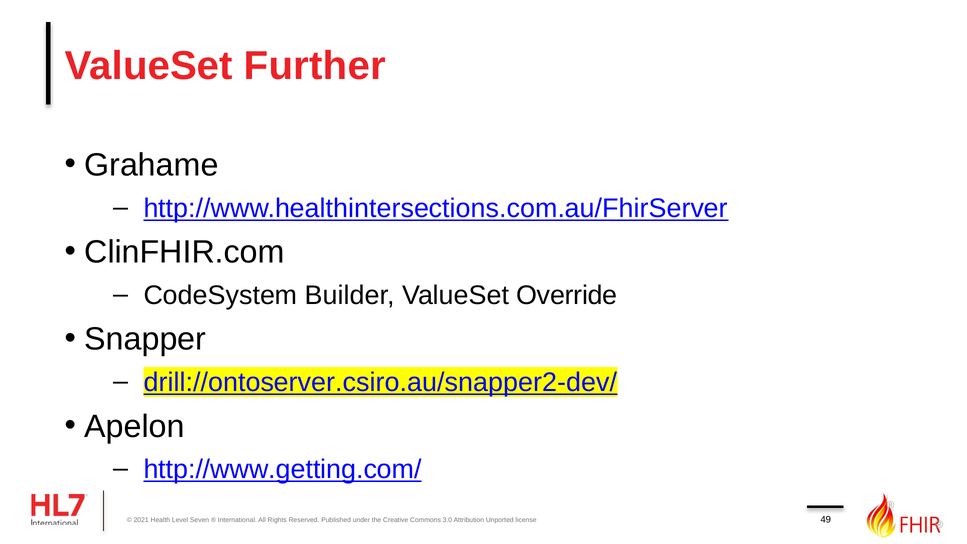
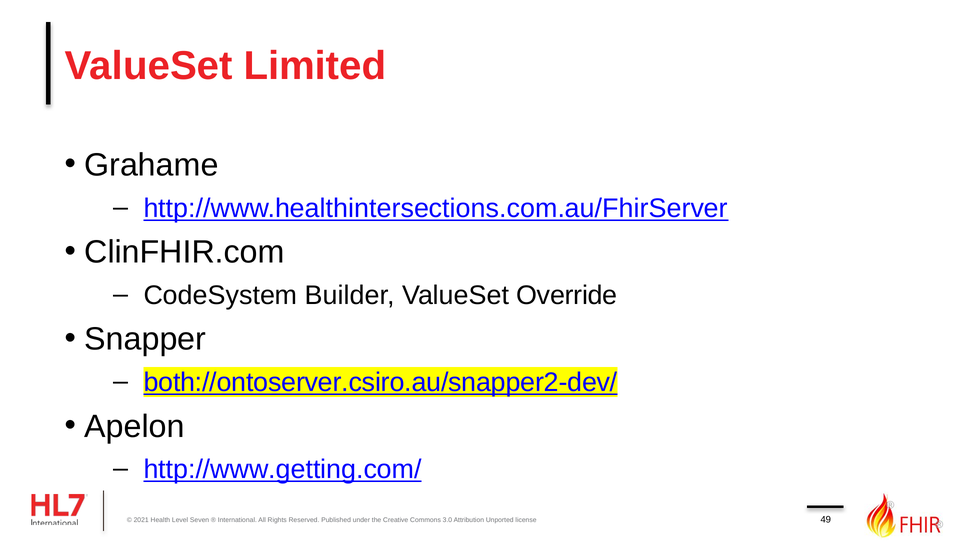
Further: Further -> Limited
drill://ontoserver.csiro.au/snapper2-dev/: drill://ontoserver.csiro.au/snapper2-dev/ -> both://ontoserver.csiro.au/snapper2-dev/
